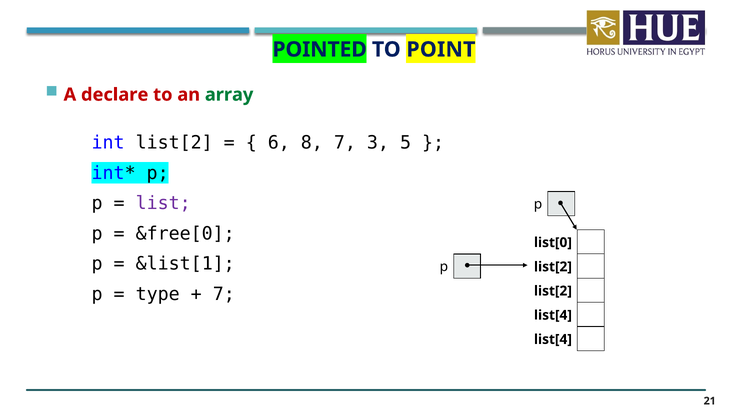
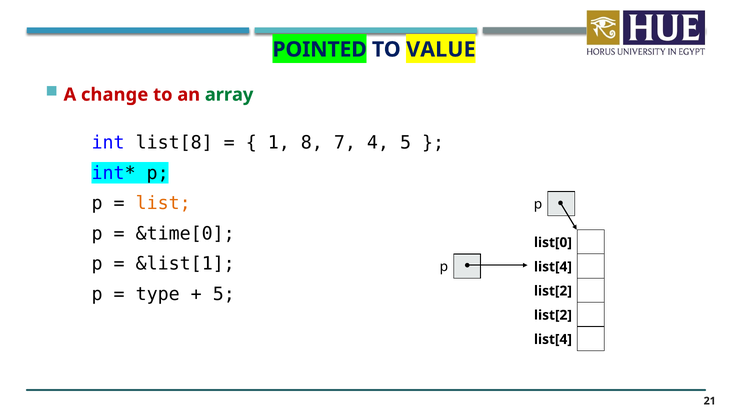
POINT: POINT -> VALUE
declare: declare -> change
int list[2: list[2 -> list[8
6: 6 -> 1
3: 3 -> 4
list colour: purple -> orange
&free[0: &free[0 -> &time[0
list[2 at (553, 267): list[2 -> list[4
7 at (224, 294): 7 -> 5
list[4 at (553, 315): list[4 -> list[2
